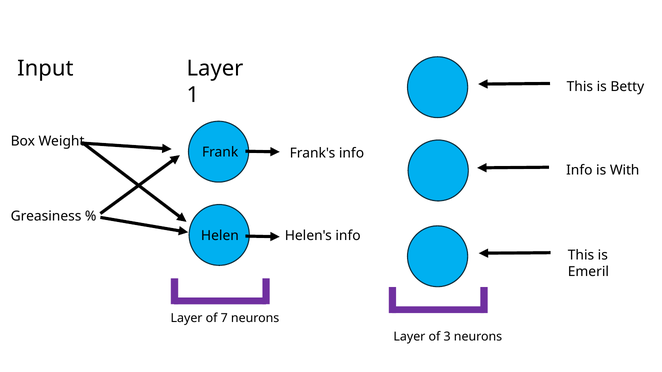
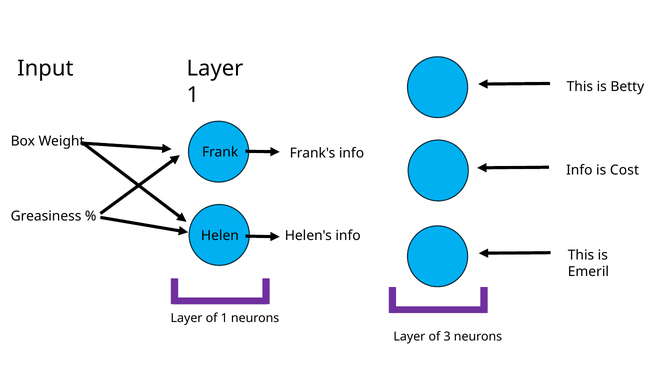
With: With -> Cost
of 7: 7 -> 1
